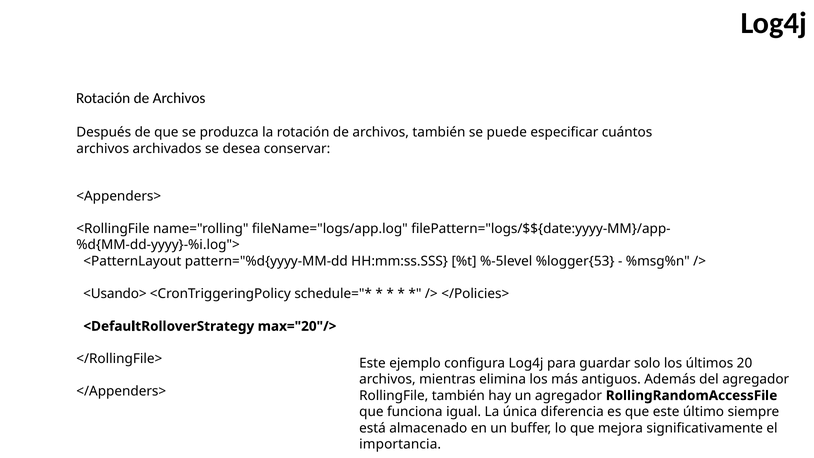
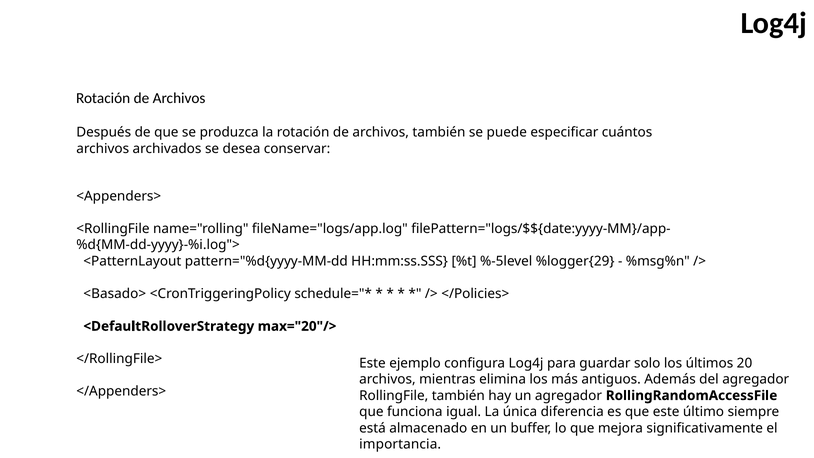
%logger{53: %logger{53 -> %logger{29
<Usando>: <Usando> -> <Basado>
